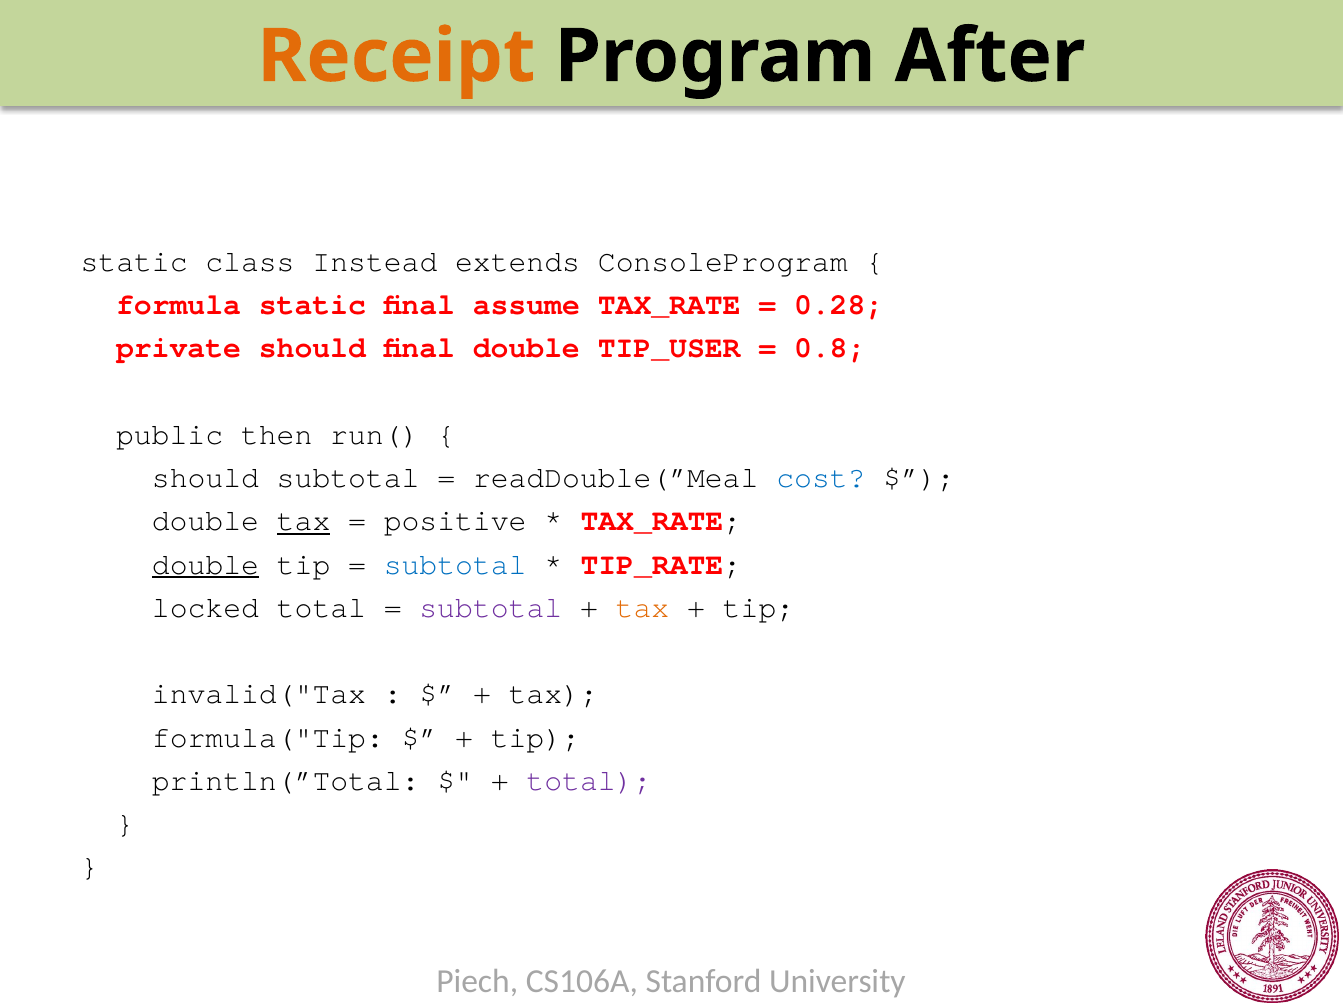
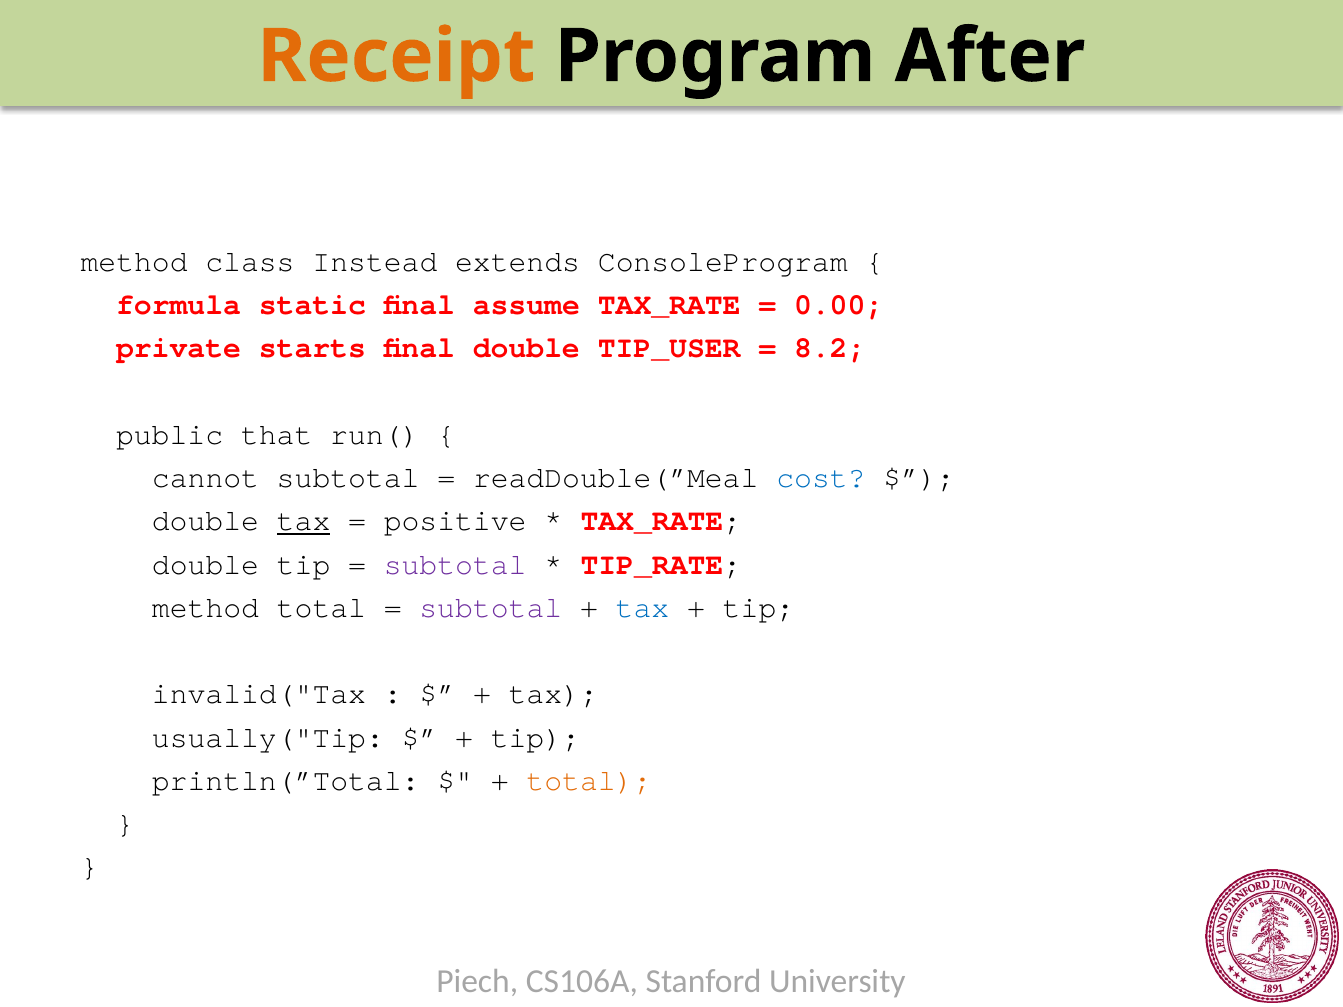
static at (134, 262): static -> method
0.28: 0.28 -> 0.00
private should: should -> starts
0.8: 0.8 -> 8.2
then: then -> that
should at (206, 478): should -> cannot
double at (206, 564) underline: present -> none
subtotal at (455, 564) colour: blue -> purple
locked at (206, 608): locked -> method
tax at (642, 608) colour: orange -> blue
formula("Tip: formula("Tip -> usually("Tip
total at (589, 781) colour: purple -> orange
